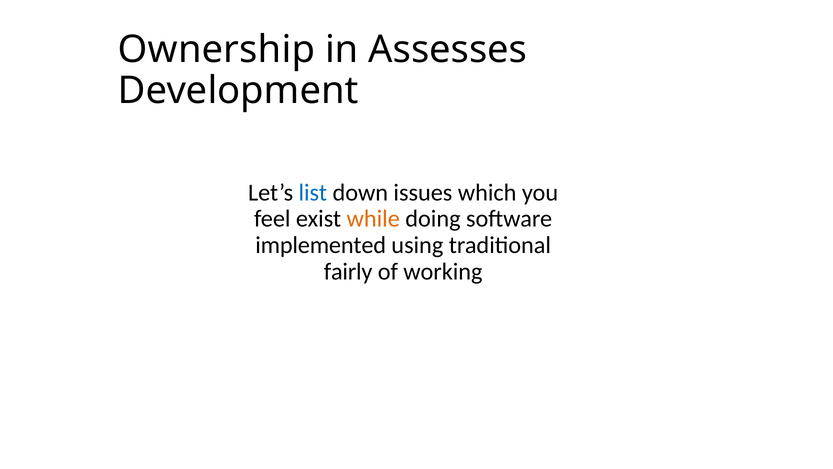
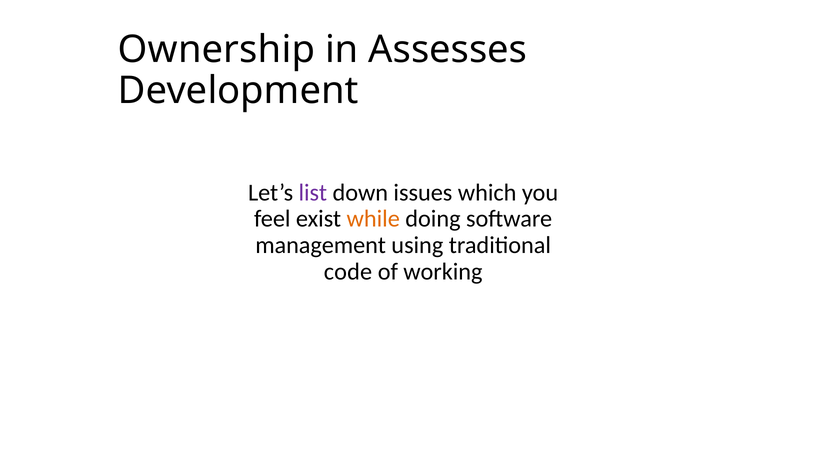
list colour: blue -> purple
implemented: implemented -> management
fairly: fairly -> code
